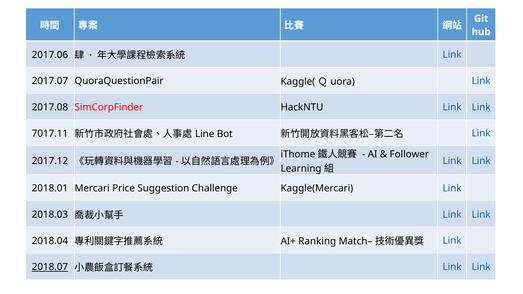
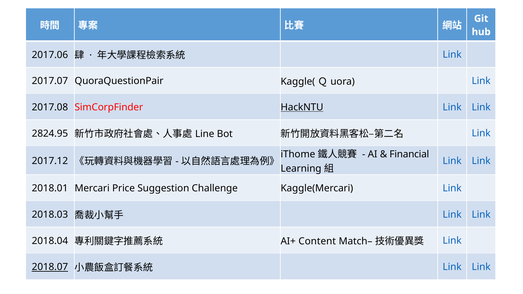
HackNTU underline: none -> present
7017.11: 7017.11 -> 2824.95
Follower: Follower -> Financial
Ranking: Ranking -> Content
